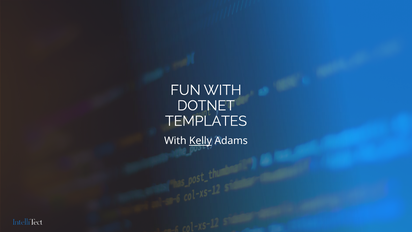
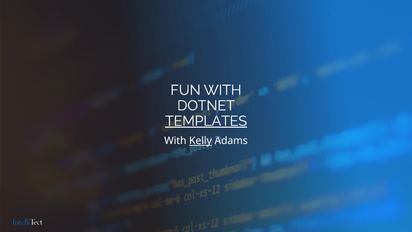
TEMPLATES underline: none -> present
